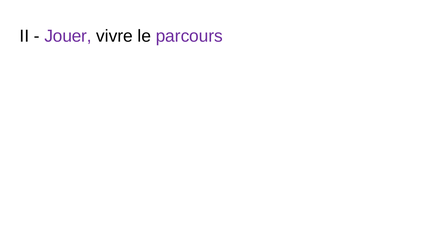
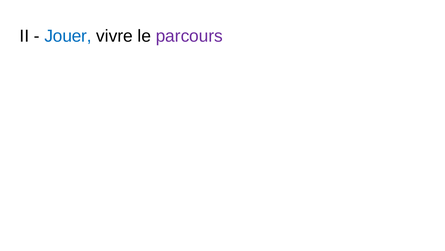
Jouer colour: purple -> blue
